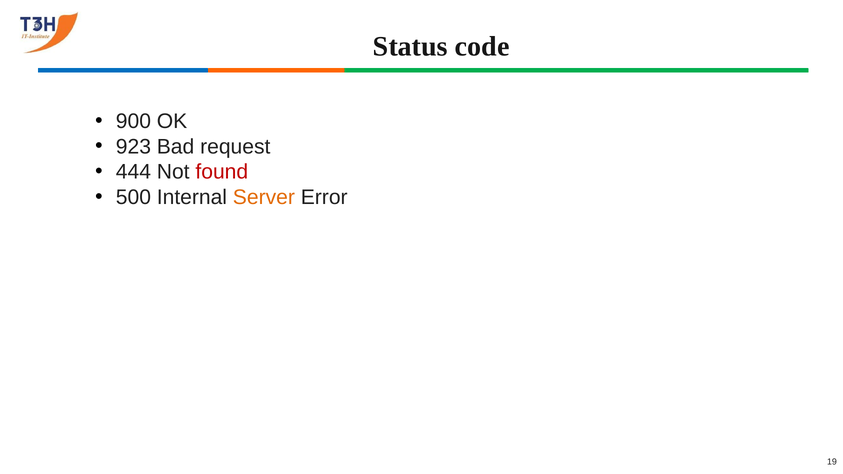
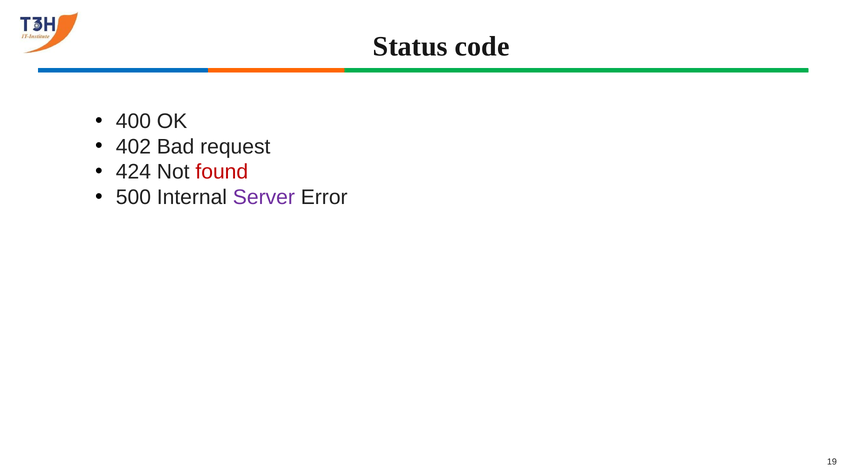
900: 900 -> 400
923: 923 -> 402
444: 444 -> 424
Server colour: orange -> purple
